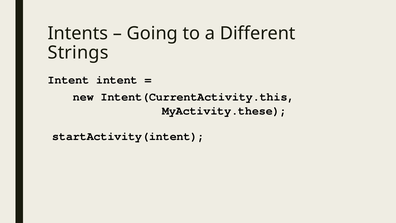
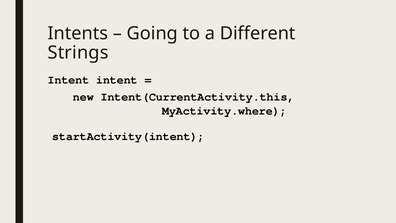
MyActivity.these: MyActivity.these -> MyActivity.where
